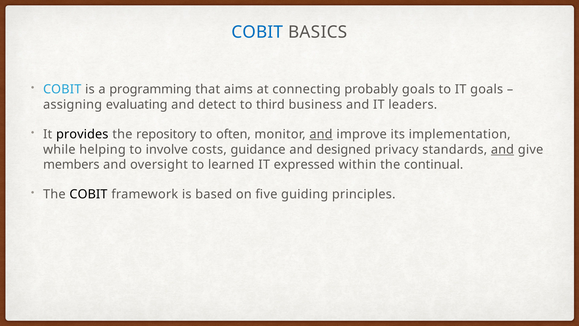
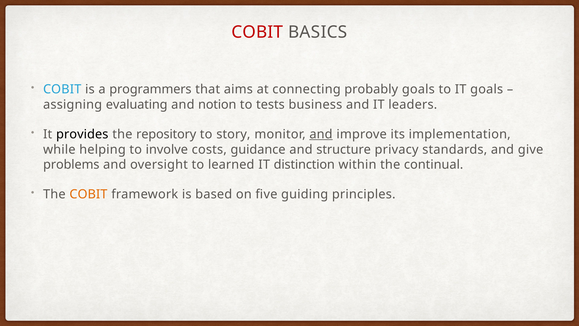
COBIT at (257, 32) colour: blue -> red
programming: programming -> programmers
detect: detect -> notion
third: third -> tests
often: often -> story
designed: designed -> structure
and at (502, 149) underline: present -> none
members: members -> problems
expressed: expressed -> distinction
COBIT at (88, 194) colour: black -> orange
